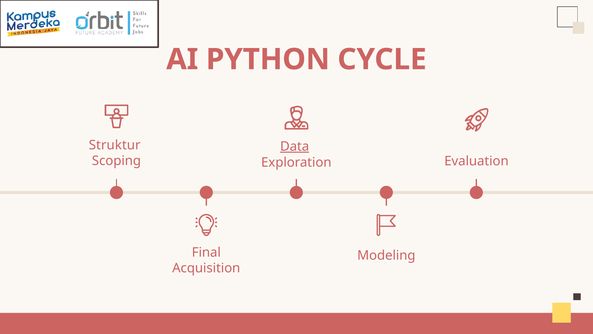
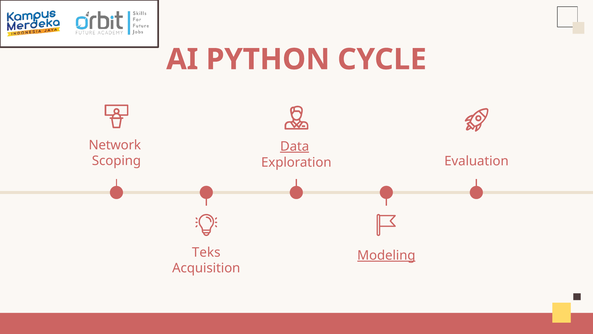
Struktur: Struktur -> Network
Final: Final -> Teks
Modeling underline: none -> present
